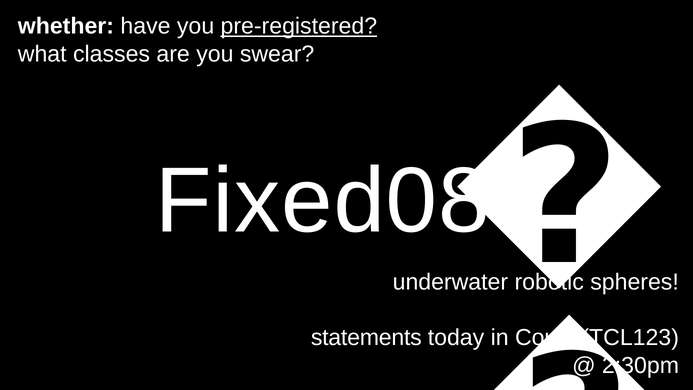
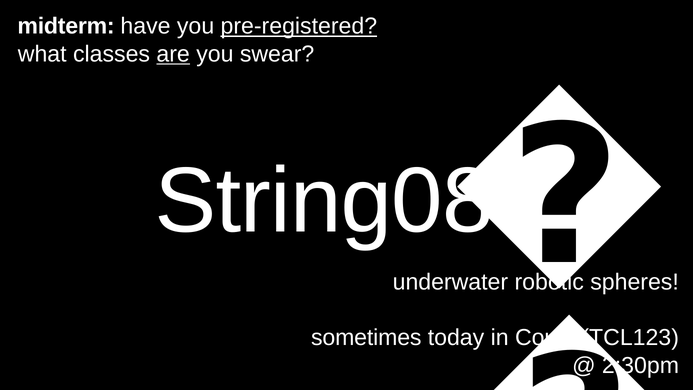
whether: whether -> midterm
are underline: none -> present
Fixed08c: Fixed08c -> String08c
statements: statements -> sometimes
